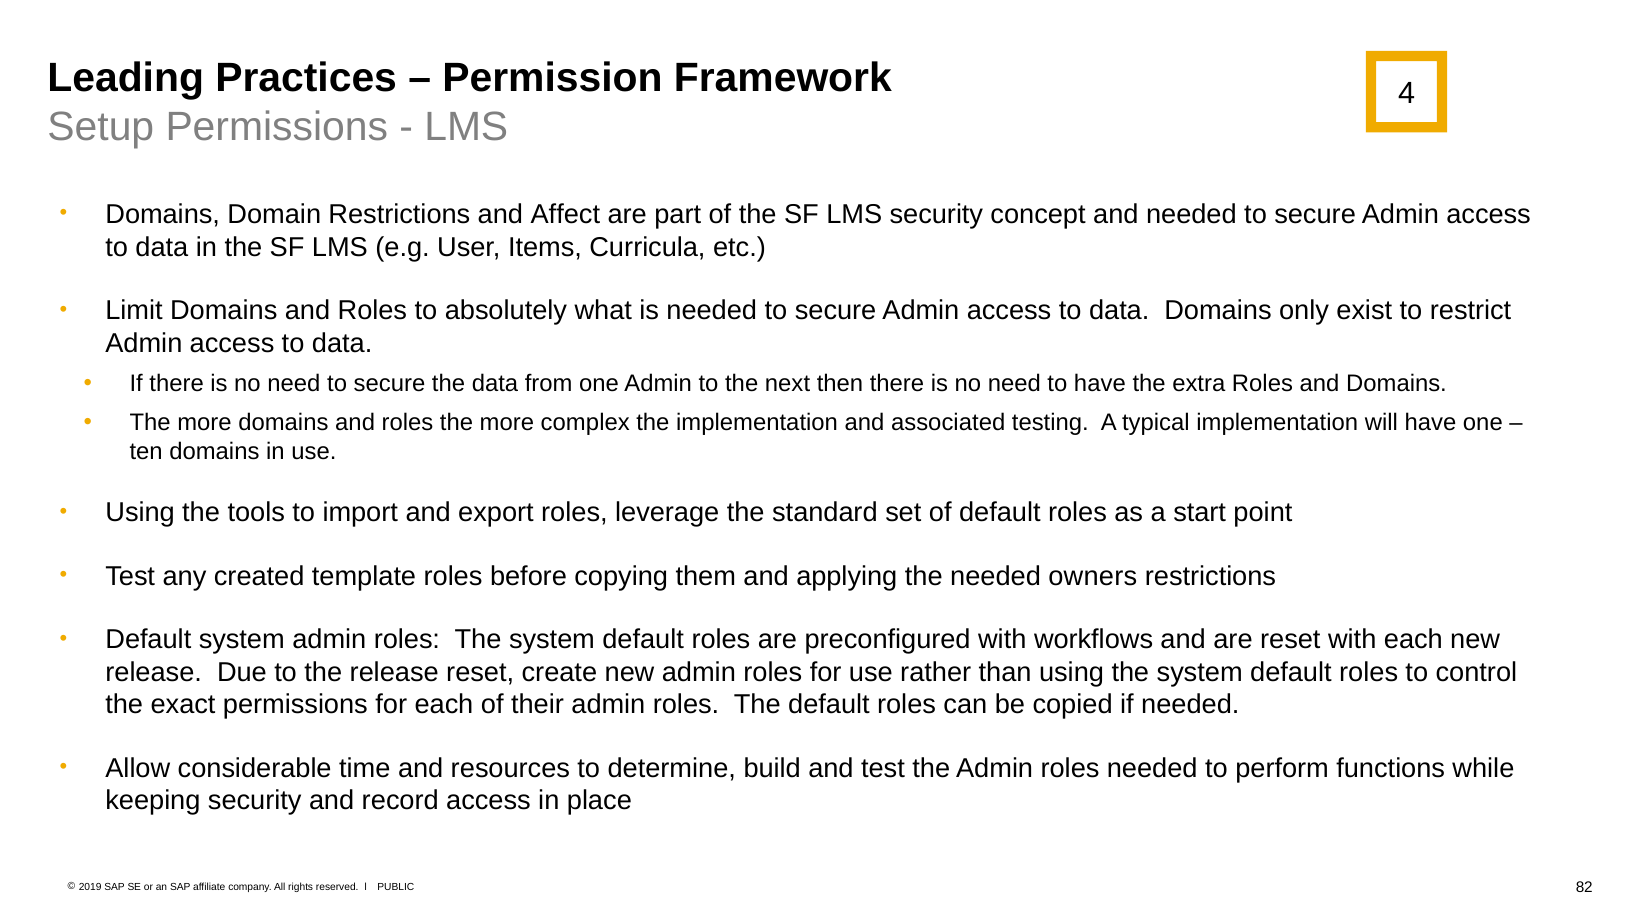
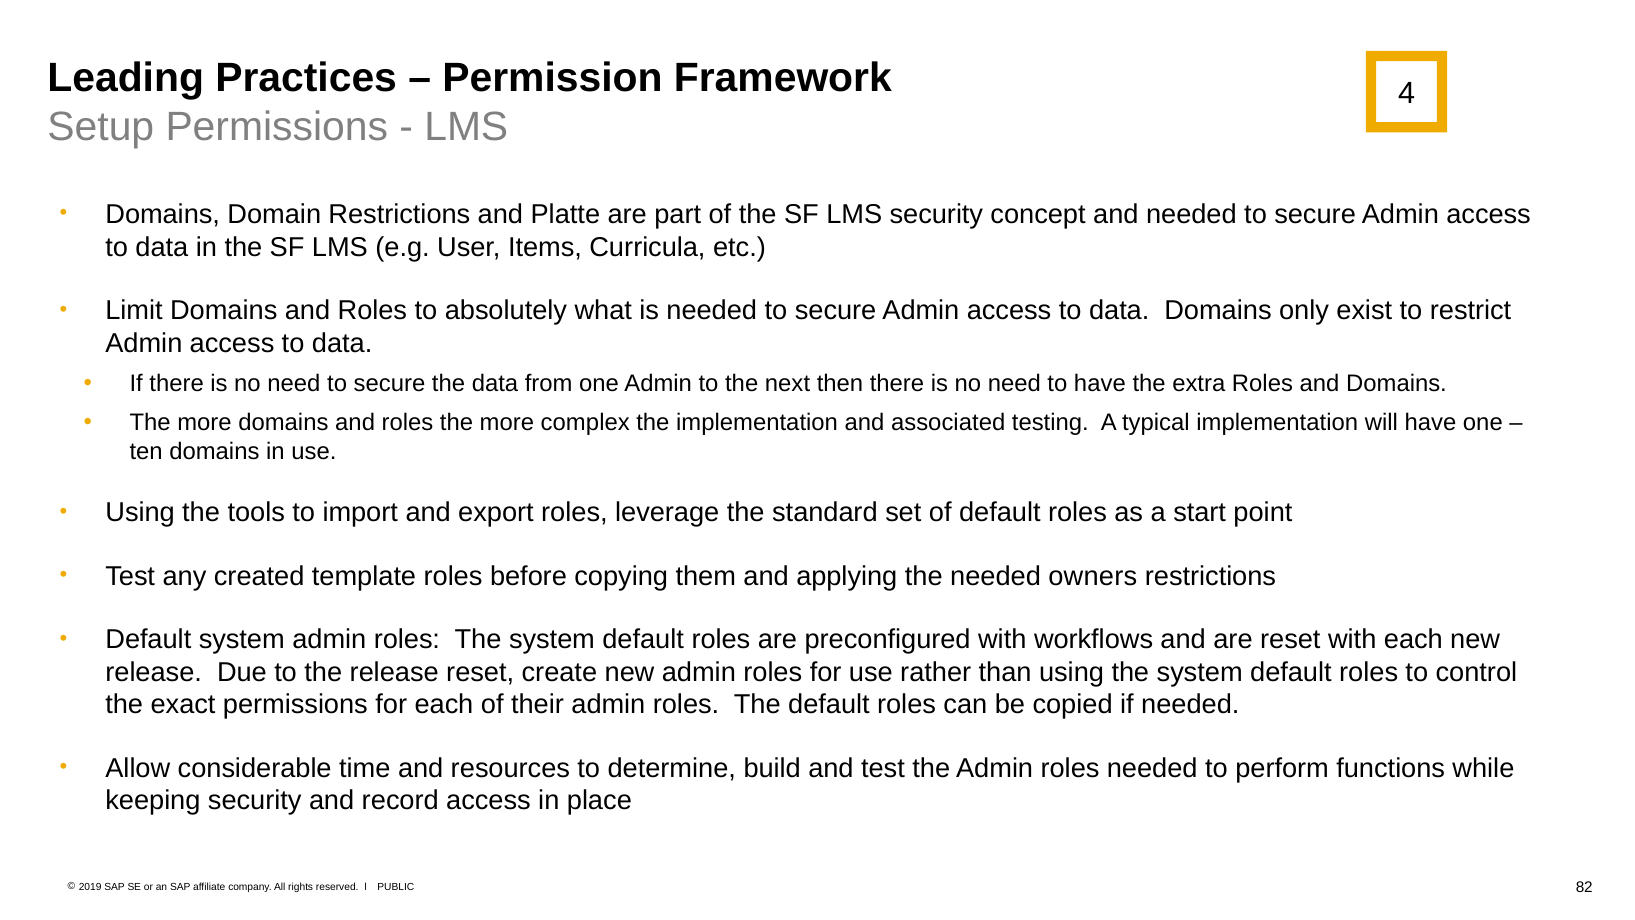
Affect: Affect -> Platte
